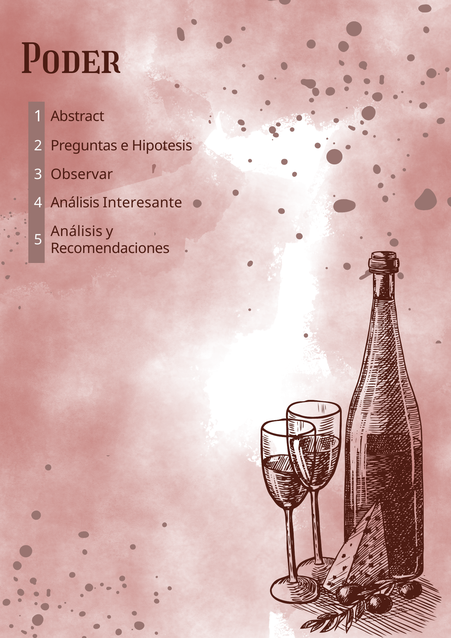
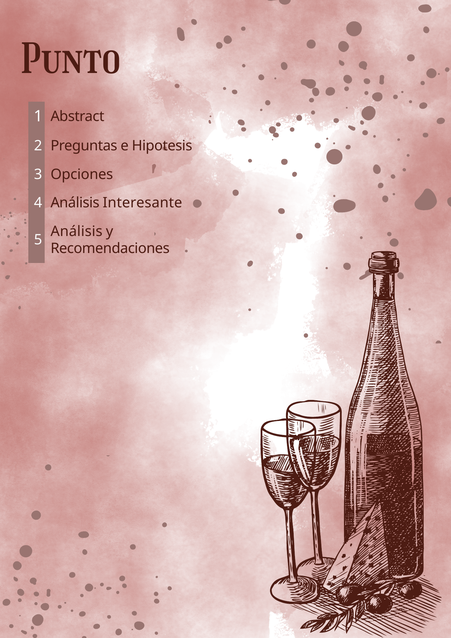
Poder: Poder -> Punto
Observar: Observar -> Opciones
